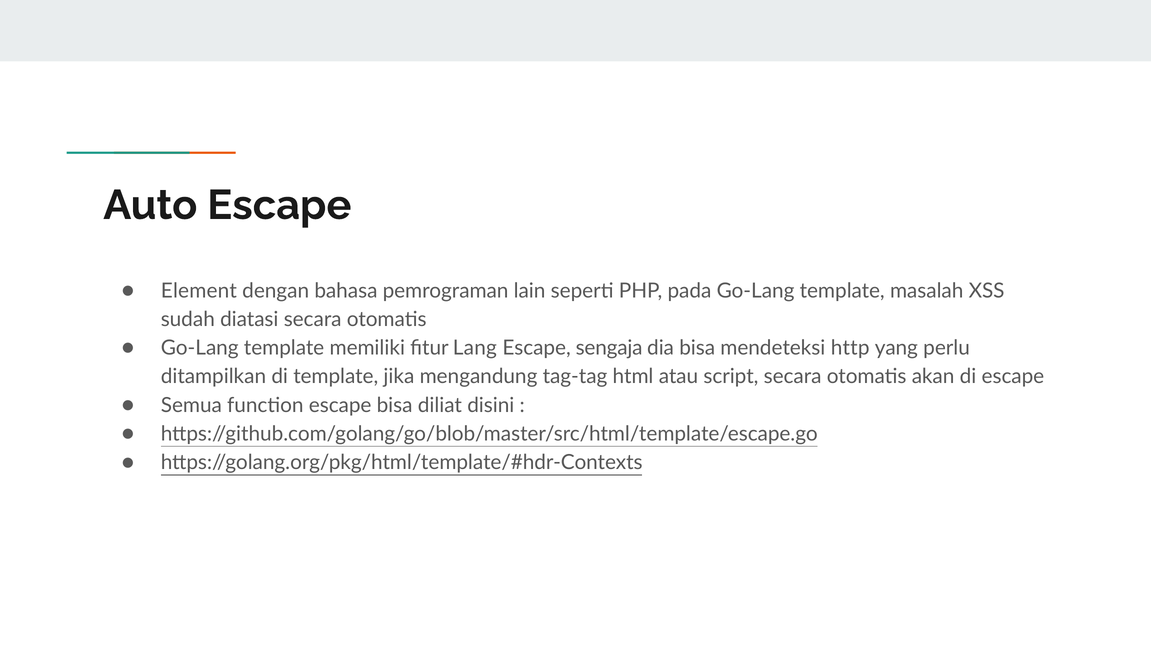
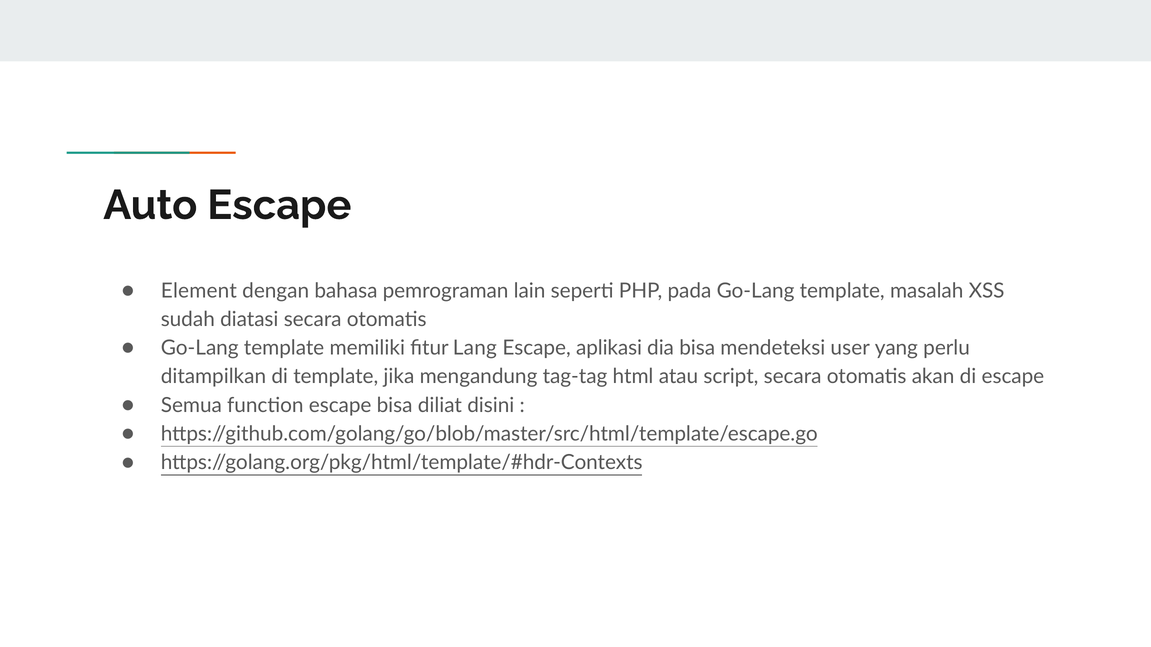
sengaja: sengaja -> aplikasi
http: http -> user
